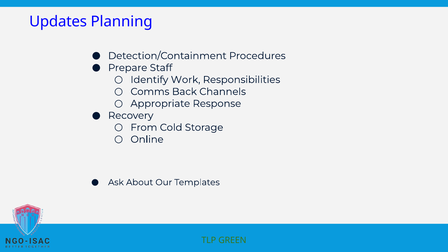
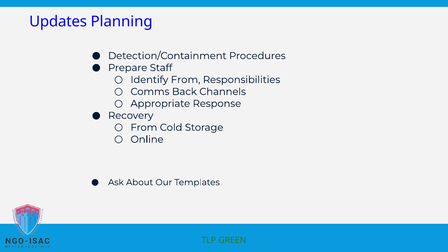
Identify Work: Work -> From
